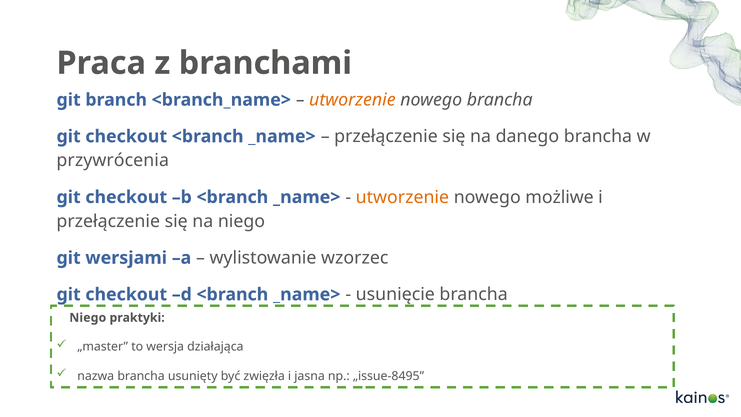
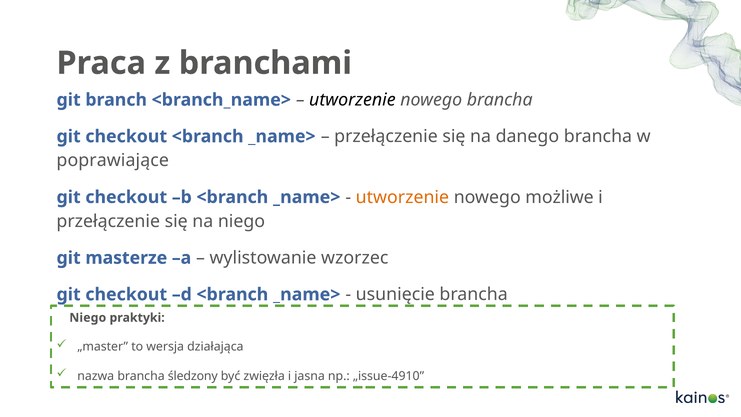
utworzenie at (352, 100) colour: orange -> black
przywrócenia: przywrócenia -> poprawiające
wersjami: wersjami -> masterze
usunięty: usunięty -> śledzony
„issue-8495: „issue-8495 -> „issue-4910
